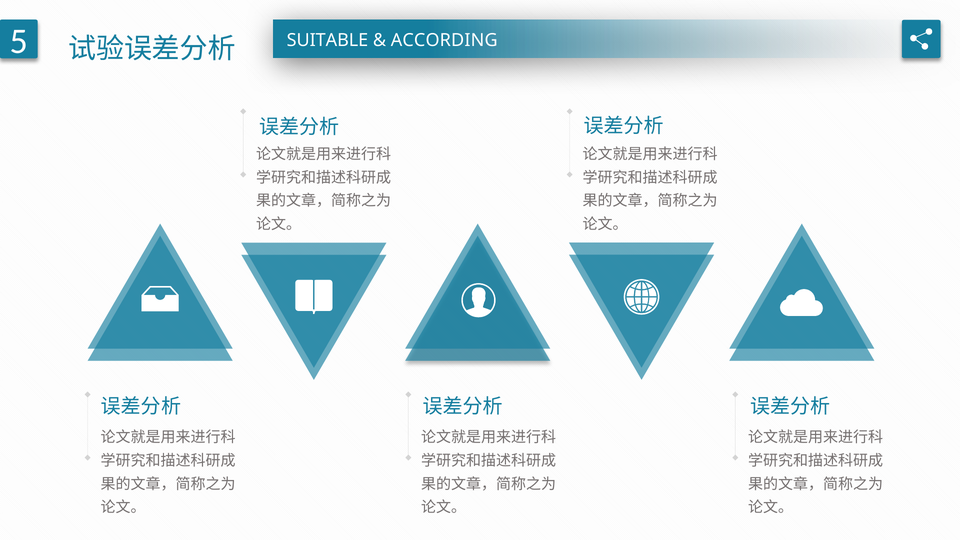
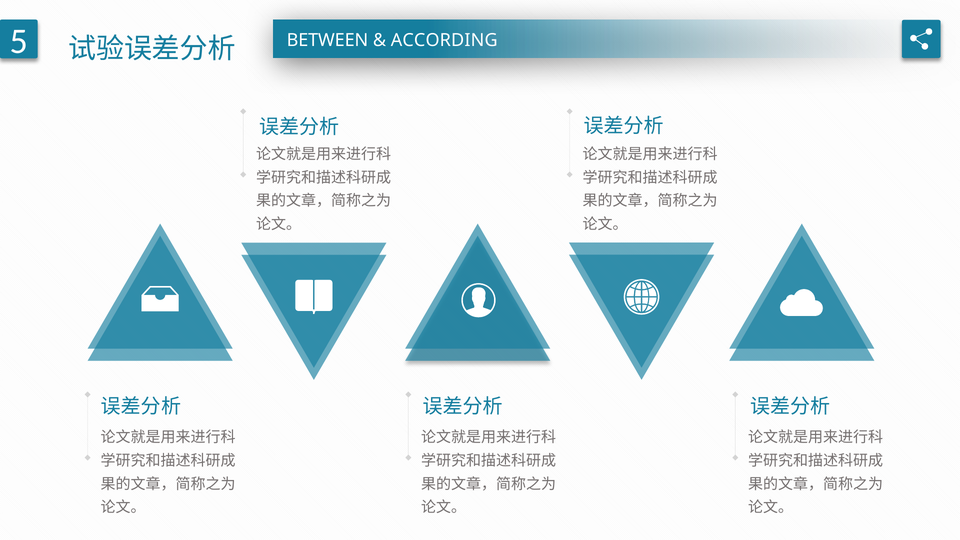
SUITABLE: SUITABLE -> BETWEEN
